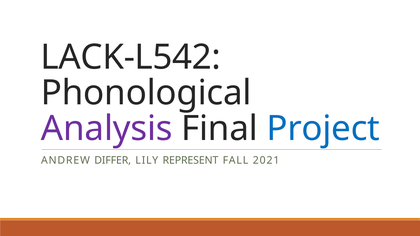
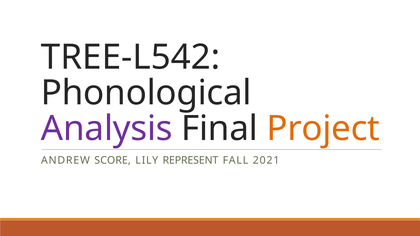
LACK-L542: LACK-L542 -> TREE-L542
Project colour: blue -> orange
DIFFER: DIFFER -> SCORE
